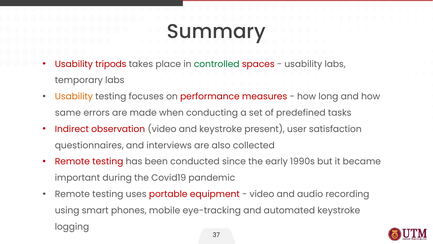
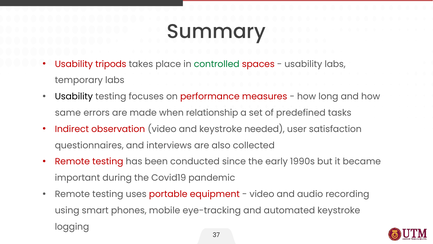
Usability at (74, 96) colour: orange -> black
conducting: conducting -> relationship
present: present -> needed
